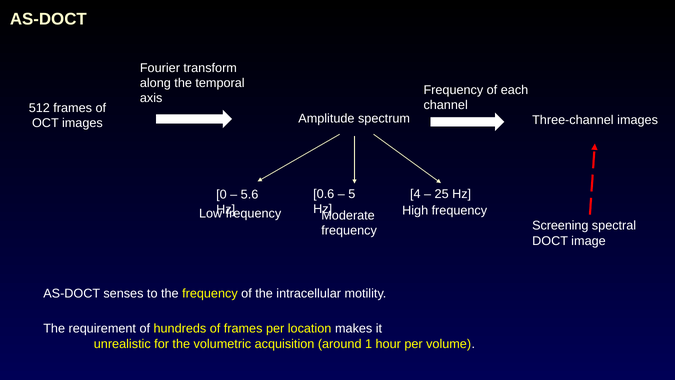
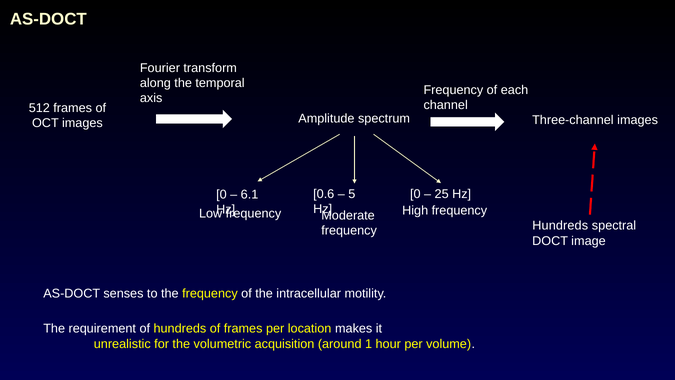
4 at (415, 194): 4 -> 0
5.6: 5.6 -> 6.1
Screening at (560, 225): Screening -> Hundreds
